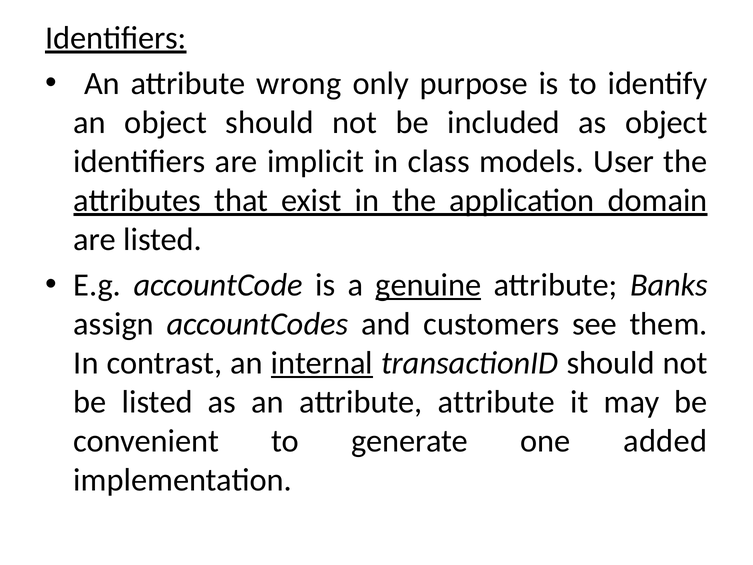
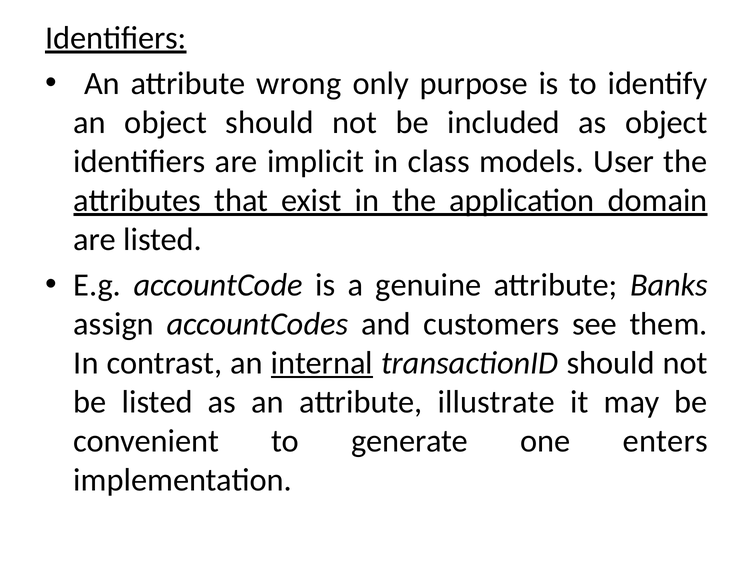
genuine underline: present -> none
attribute attribute: attribute -> illustrate
added: added -> enters
